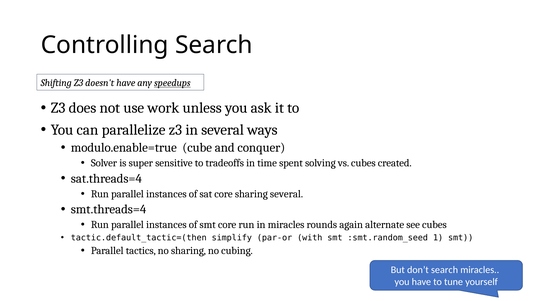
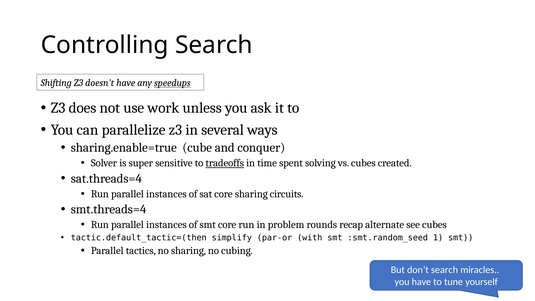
modulo.enable=true: modulo.enable=true -> sharing.enable=true
tradeoffs underline: none -> present
sharing several: several -> circuits
in miracles: miracles -> problem
again: again -> recap
